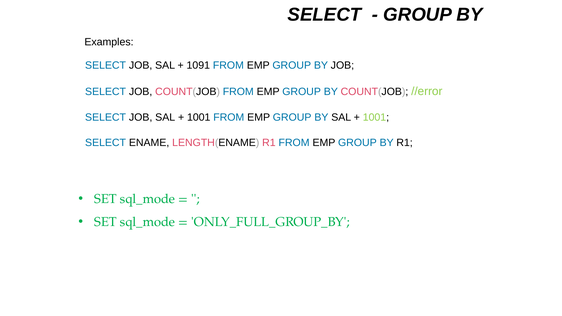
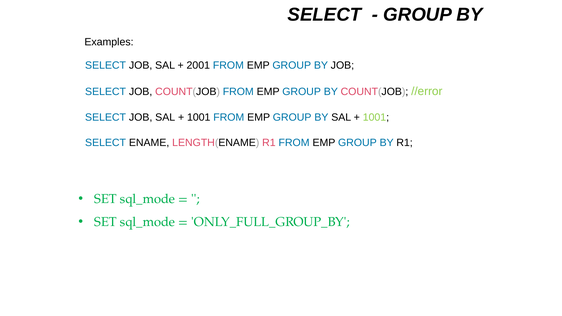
1091: 1091 -> 2001
